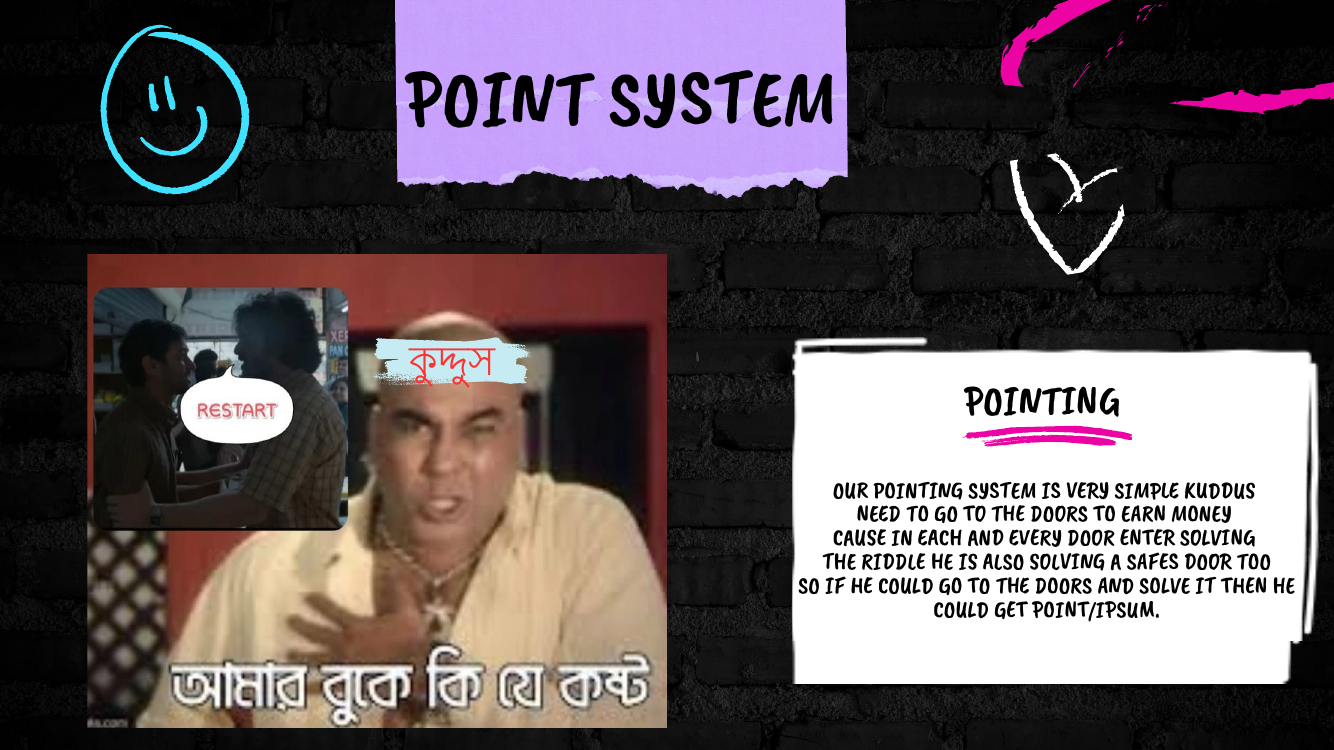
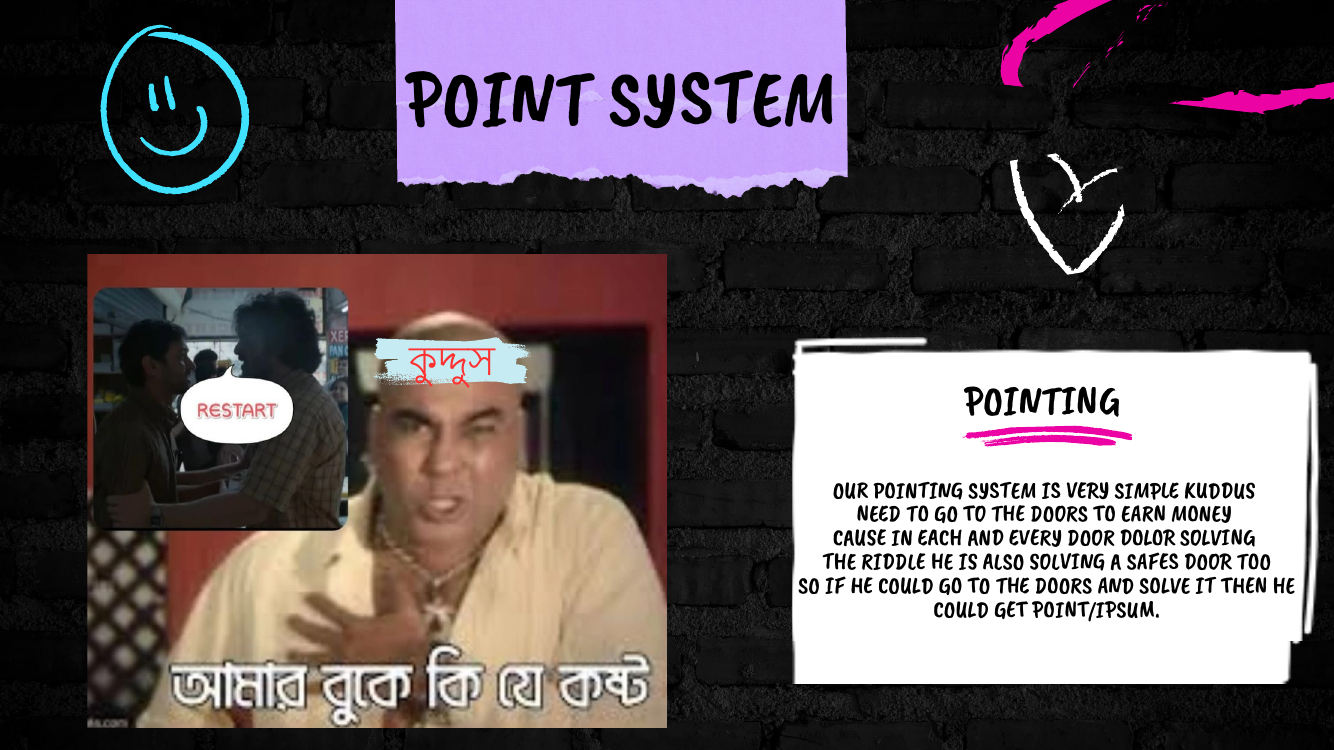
ENTER: ENTER -> DOLOR
